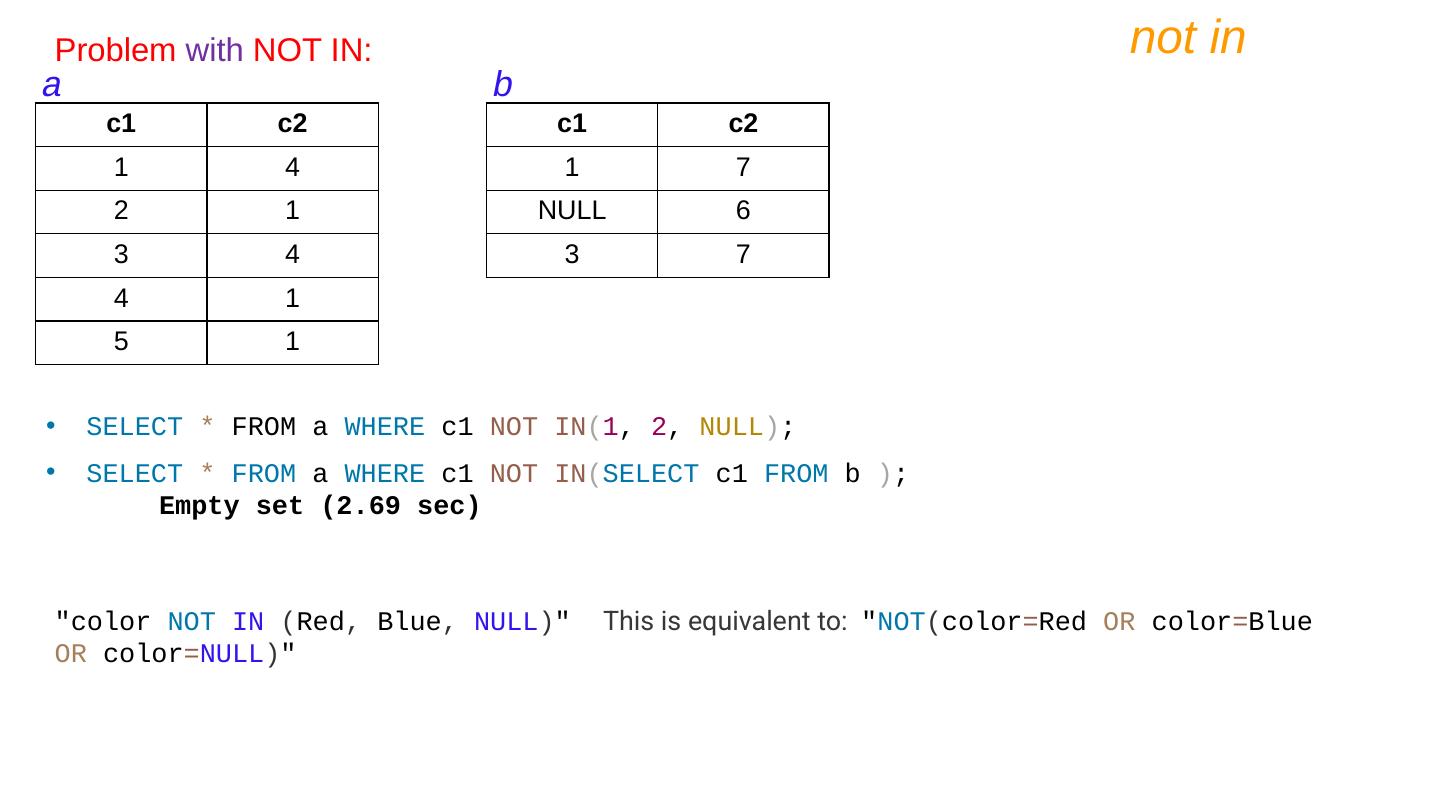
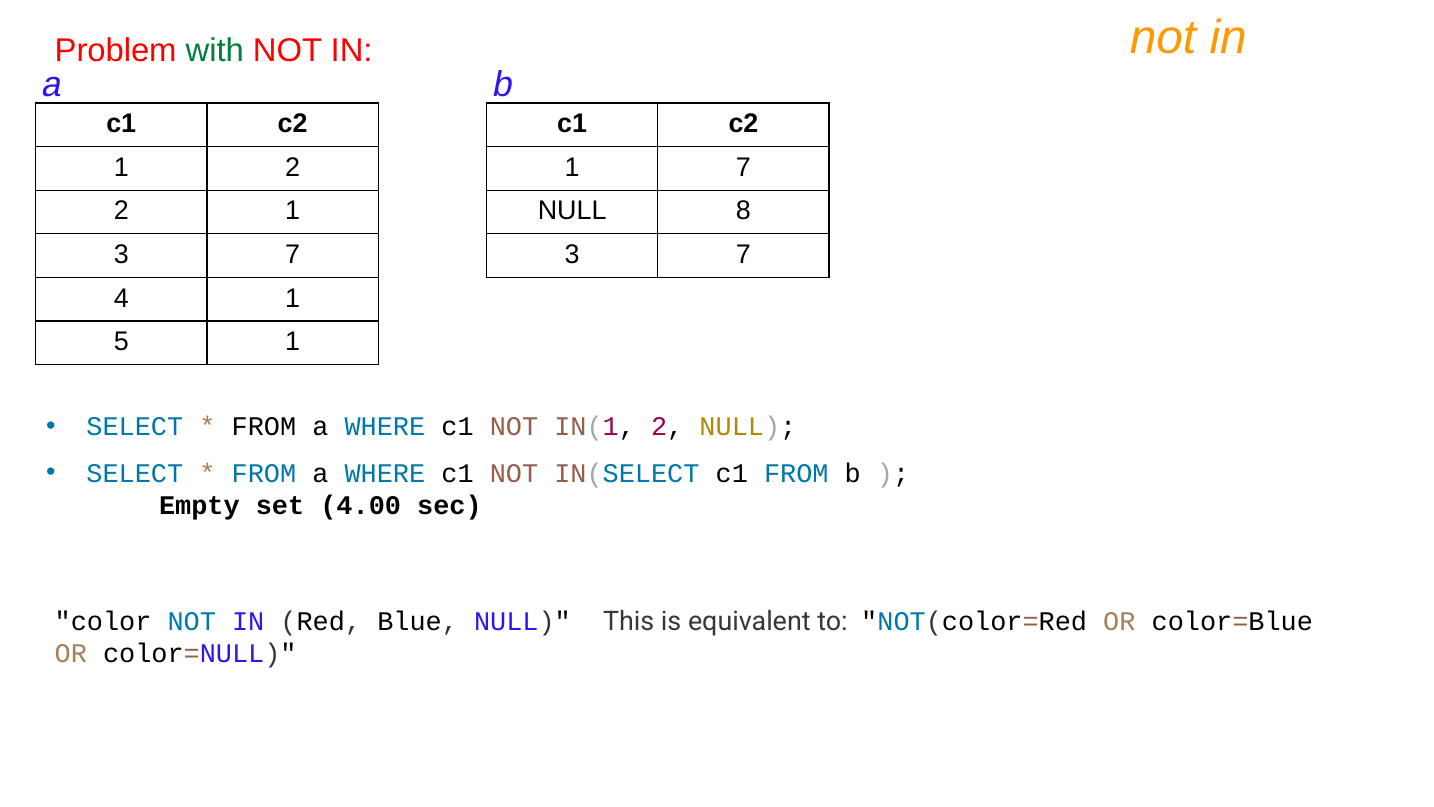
with colour: purple -> green
1 4: 4 -> 2
6: 6 -> 8
4 at (293, 255): 4 -> 7
2.69: 2.69 -> 4.00
